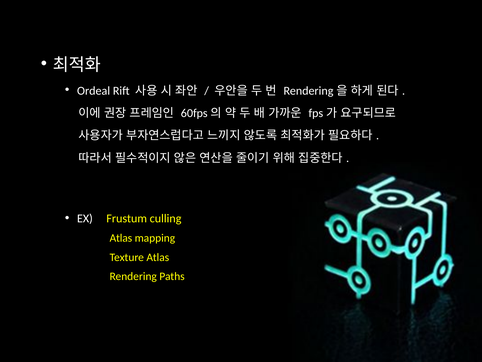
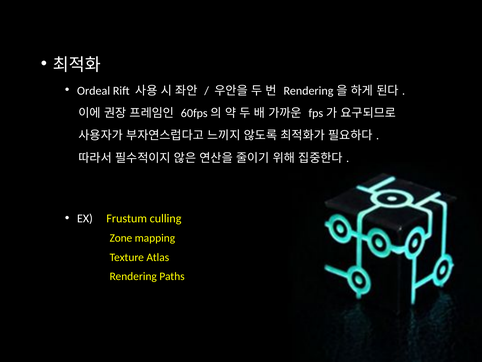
Atlas at (121, 238): Atlas -> Zone
